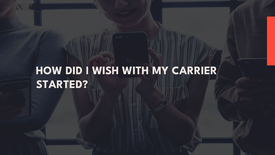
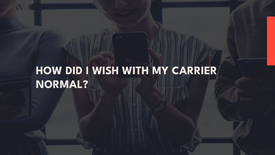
STARTED: STARTED -> NORMAL
